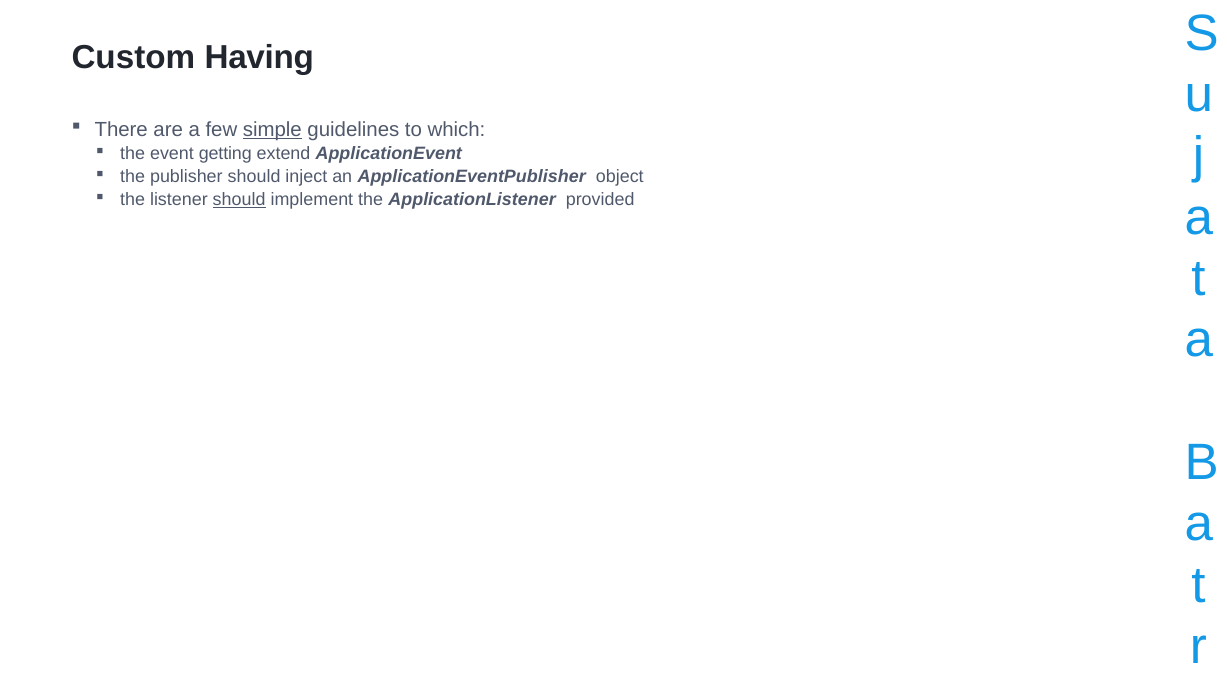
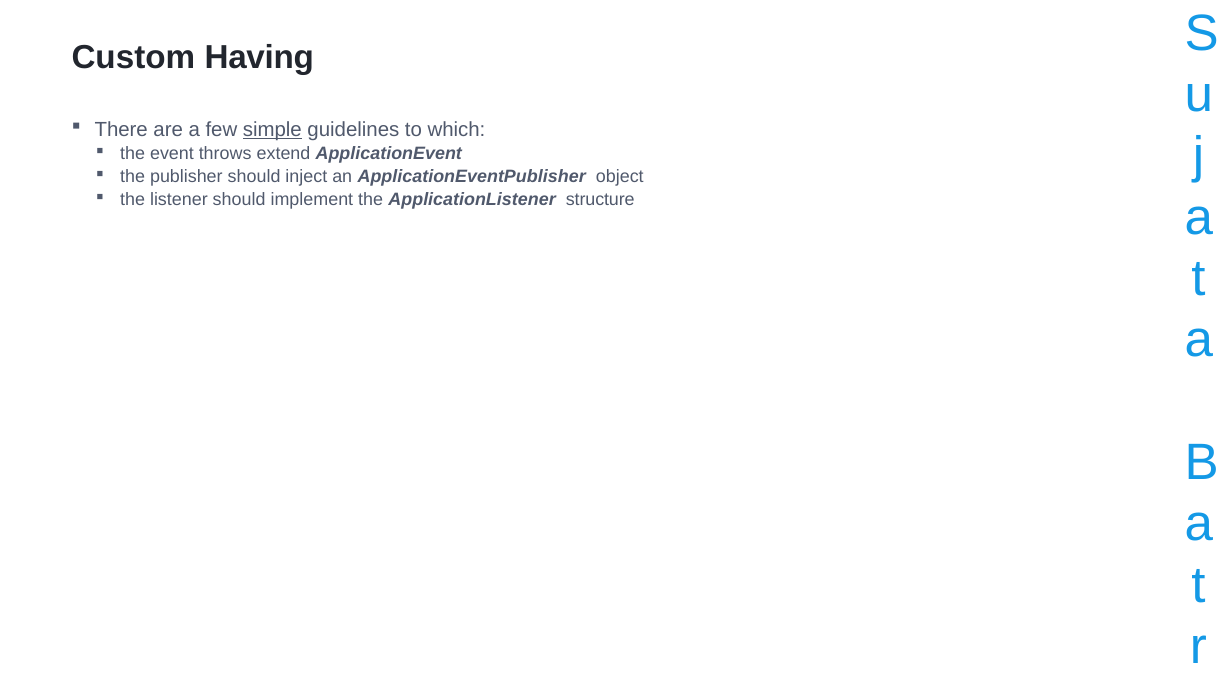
getting: getting -> throws
should at (239, 200) underline: present -> none
provided: provided -> structure
